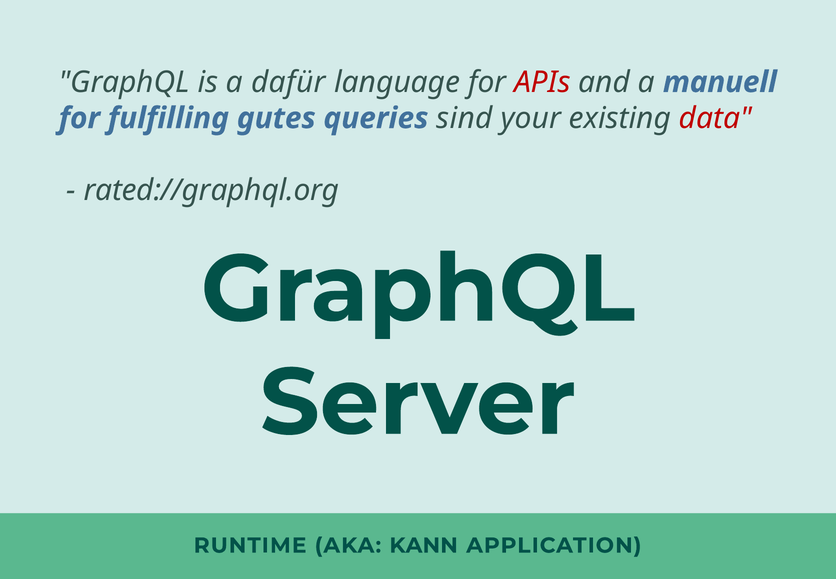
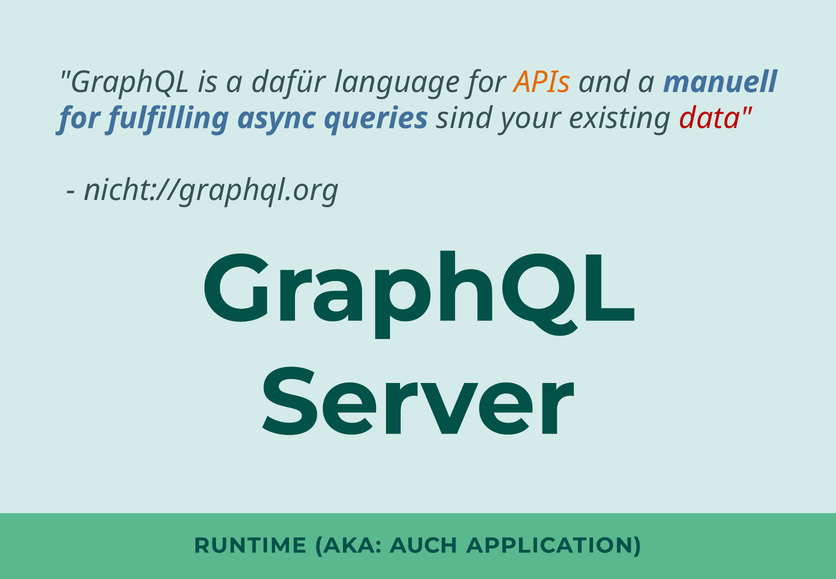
APIs colour: red -> orange
gutes: gutes -> async
rated://graphql.org: rated://graphql.org -> nicht://graphql.org
KANN: KANN -> AUCH
